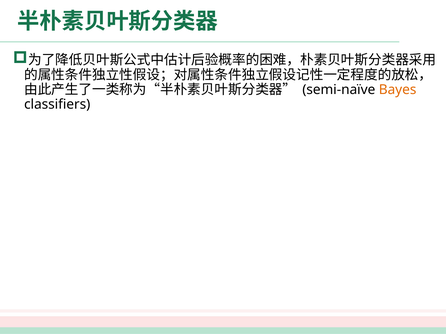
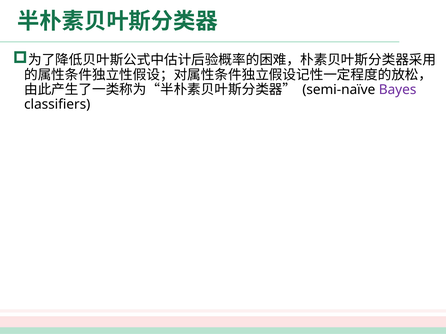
Bayes colour: orange -> purple
